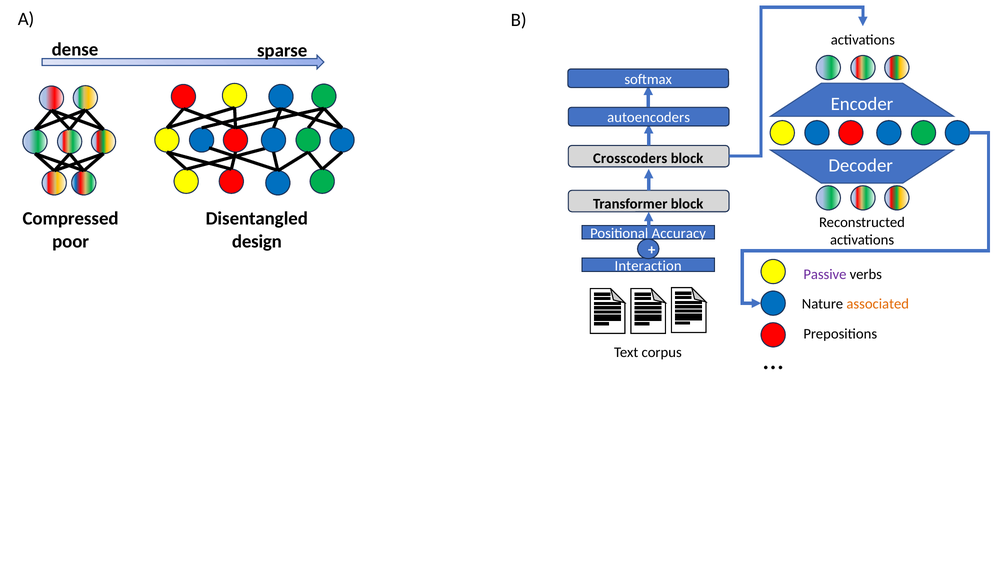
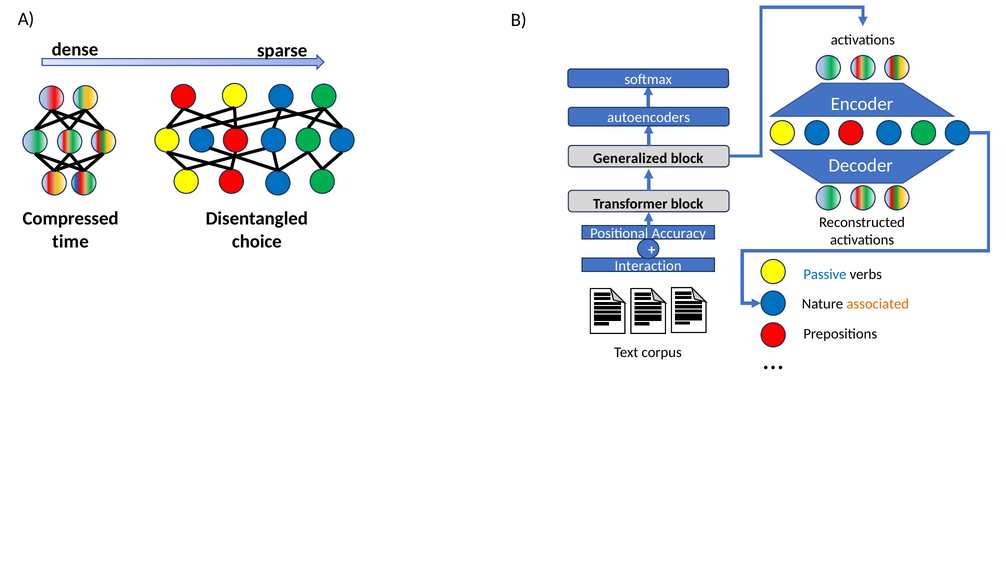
Crosscoders: Crosscoders -> Generalized
poor: poor -> time
design: design -> choice
Passive colour: purple -> blue
